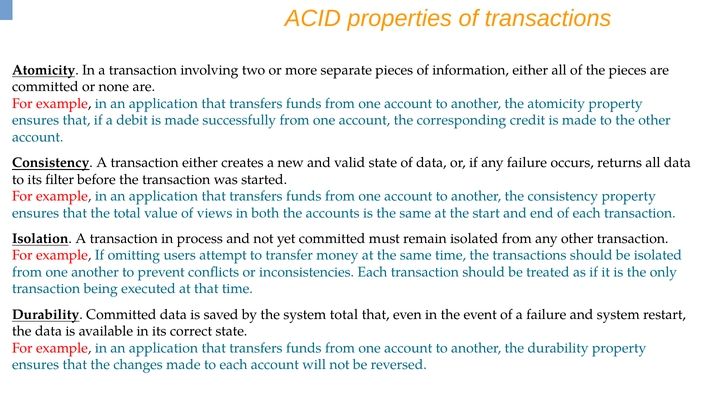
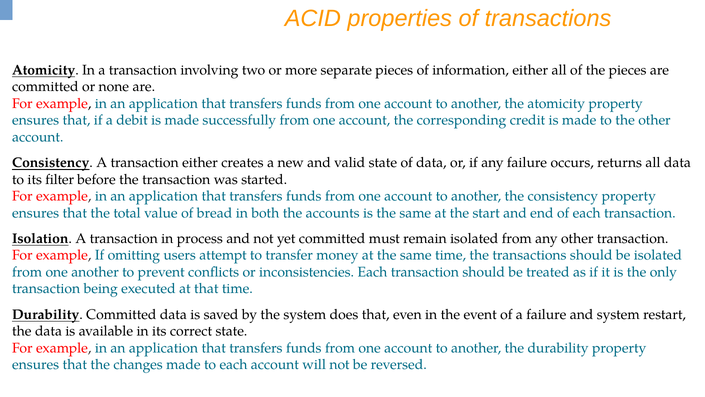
views: views -> bread
system total: total -> does
